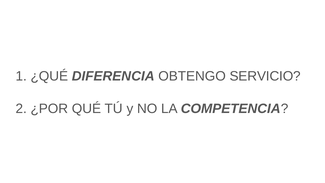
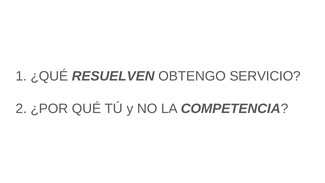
DIFERENCIA: DIFERENCIA -> RESUELVEN
